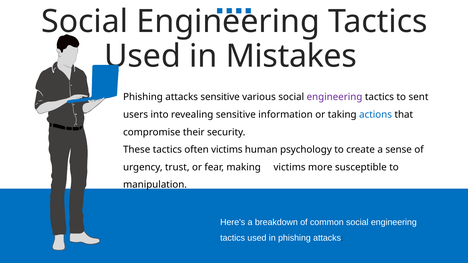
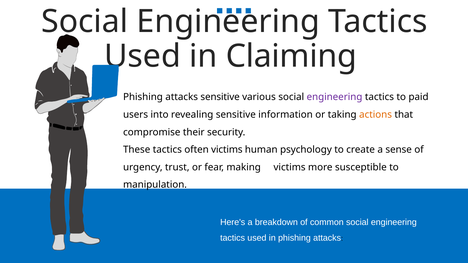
Mistakes: Mistakes -> Claiming
sent: sent -> paid
actions colour: blue -> orange
